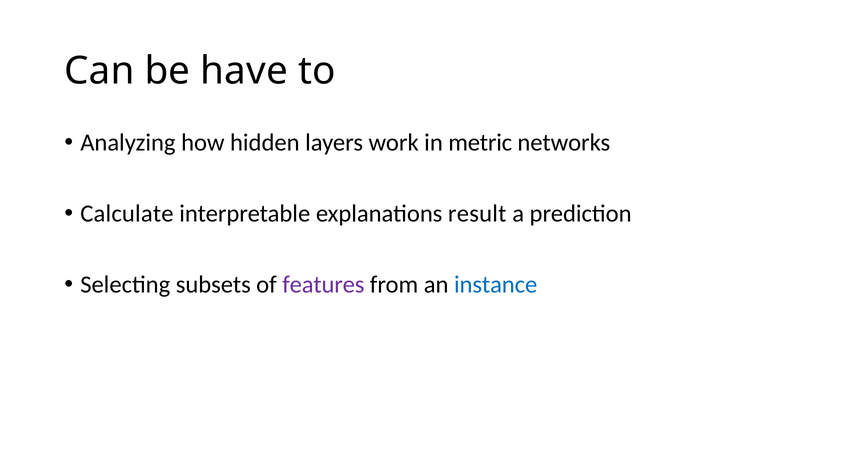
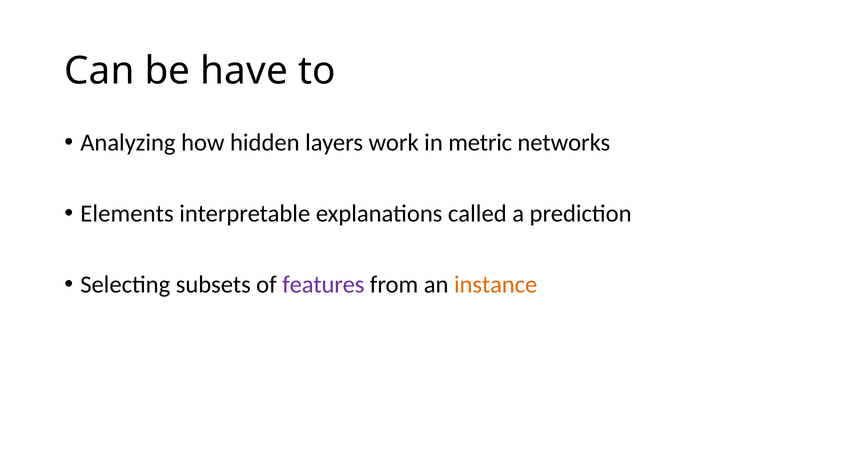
Calculate: Calculate -> Elements
result: result -> called
instance colour: blue -> orange
